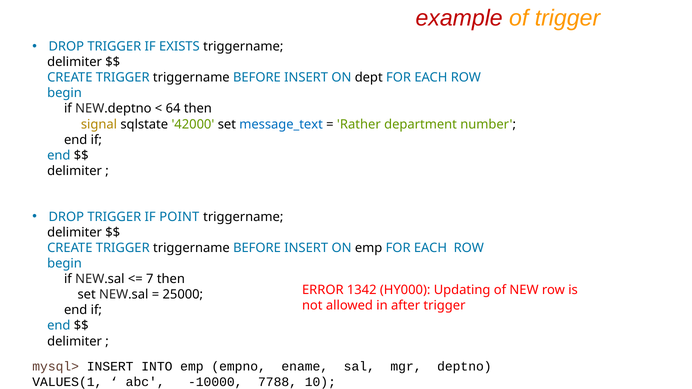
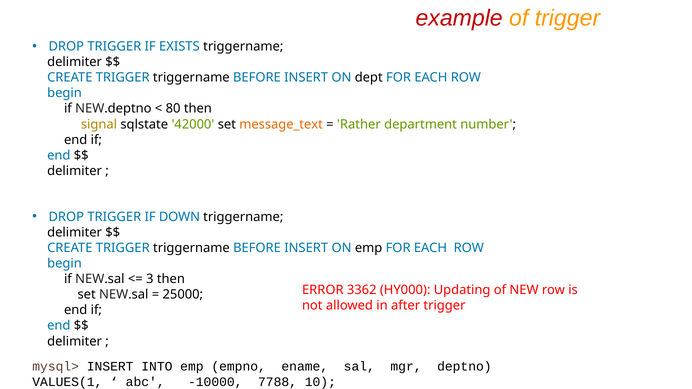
64: 64 -> 80
message_text colour: blue -> orange
POINT: POINT -> DOWN
7: 7 -> 3
1342: 1342 -> 3362
